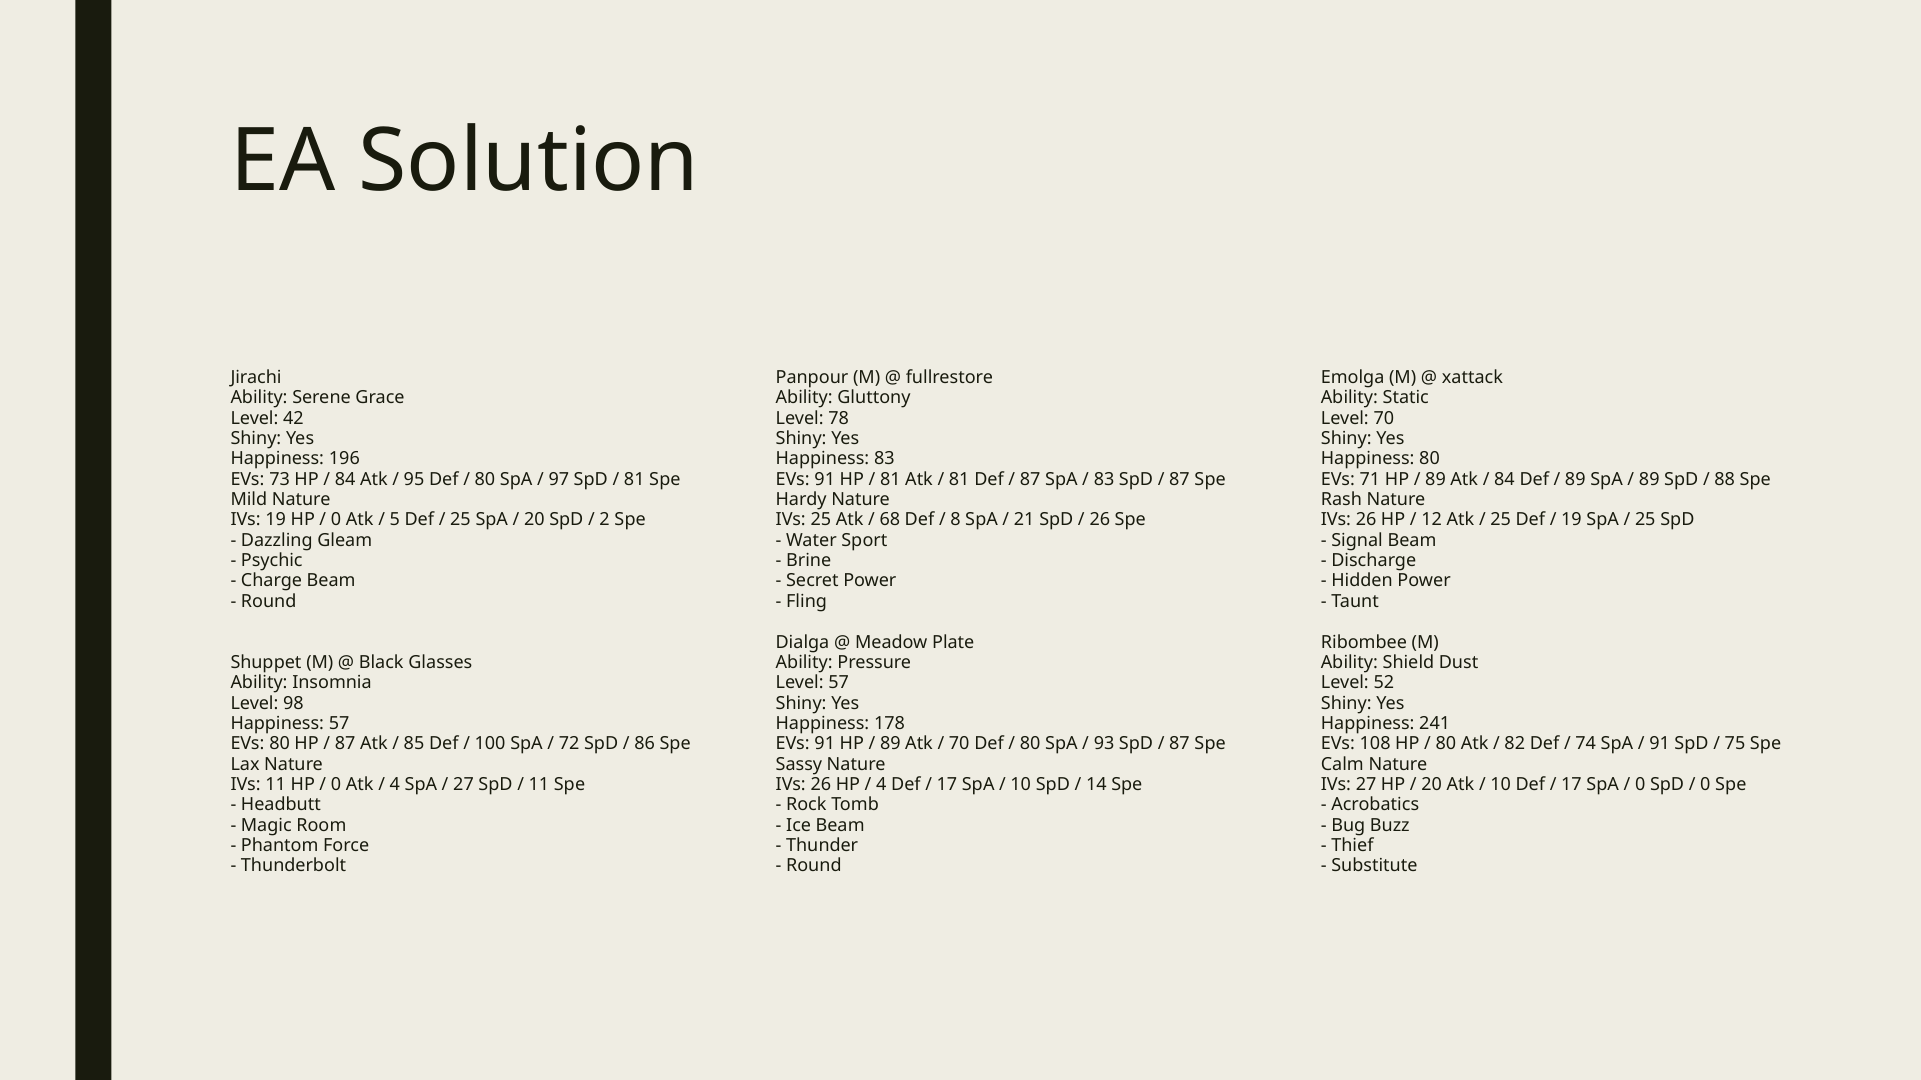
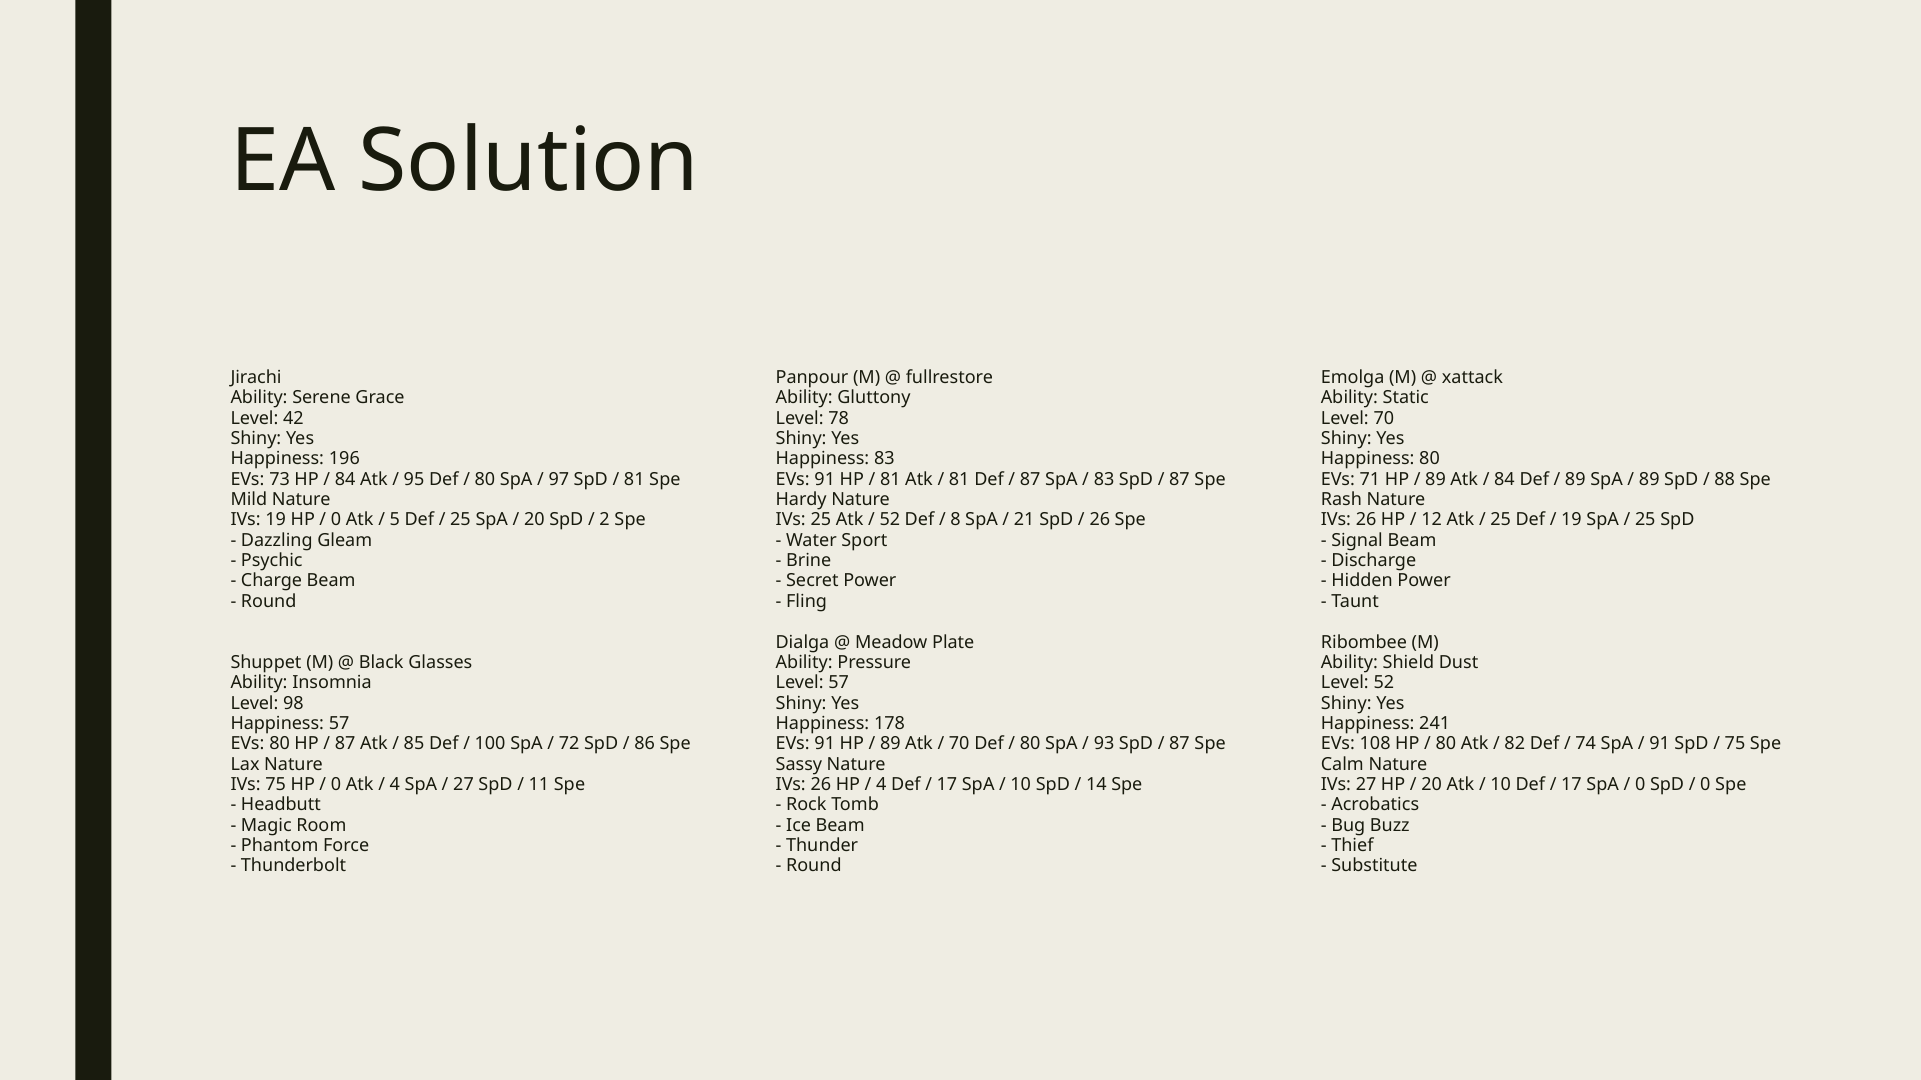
68 at (890, 520): 68 -> 52
IVs 11: 11 -> 75
